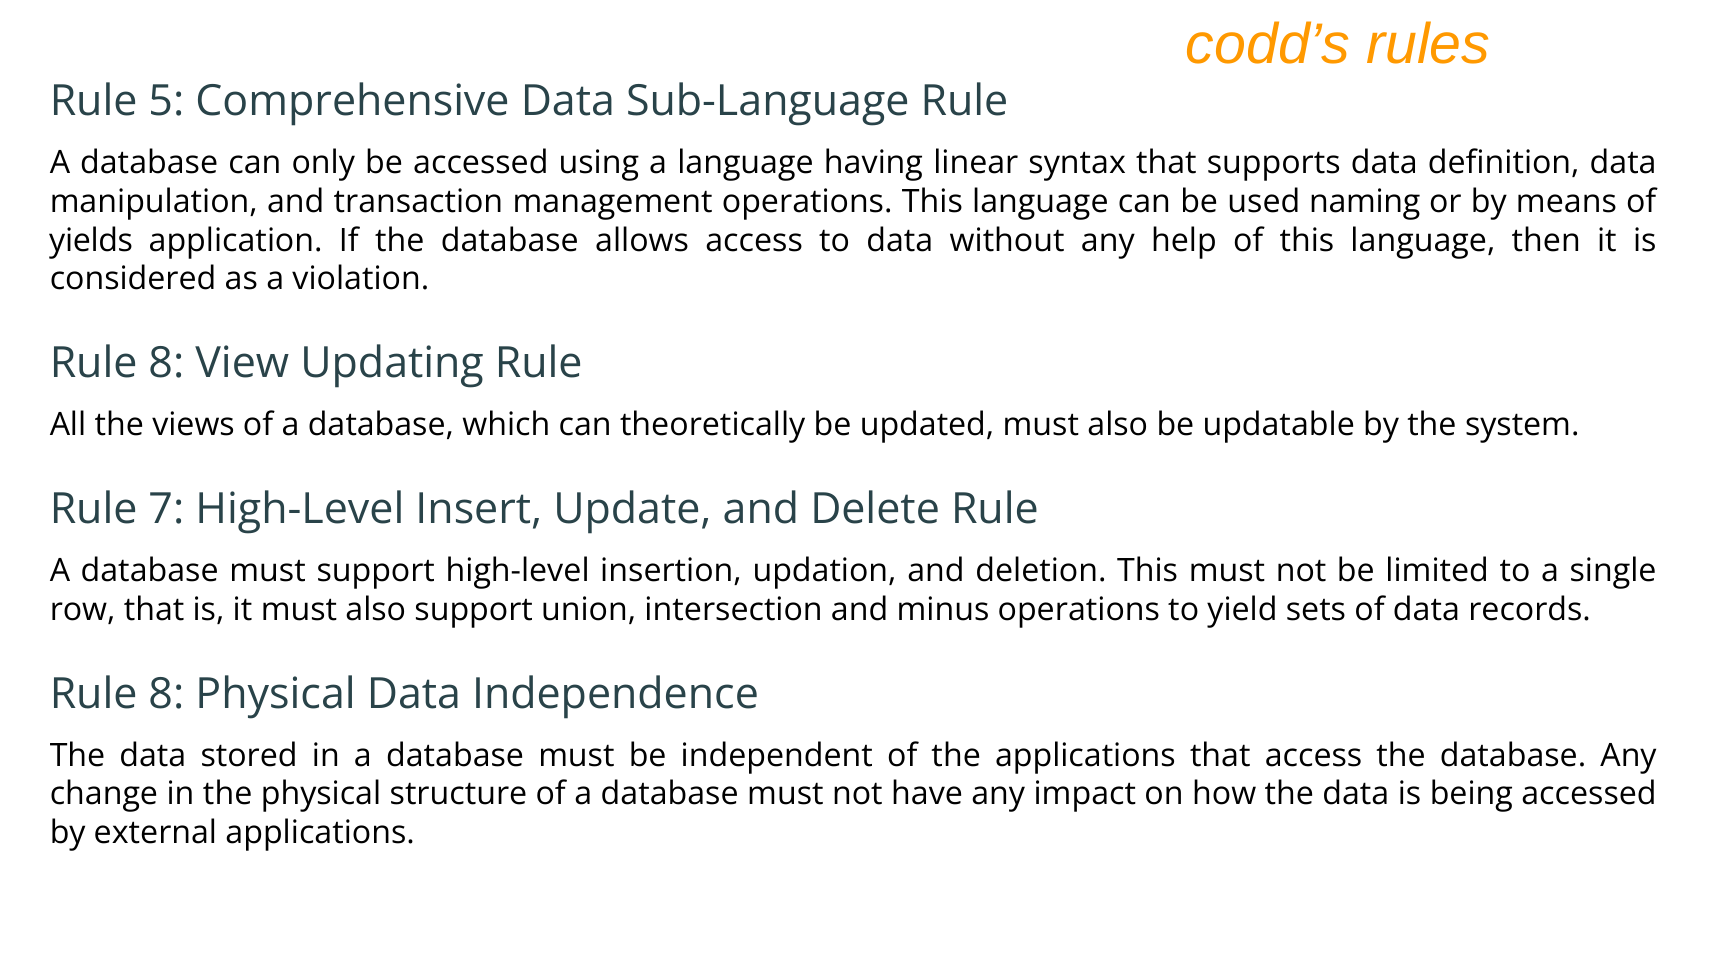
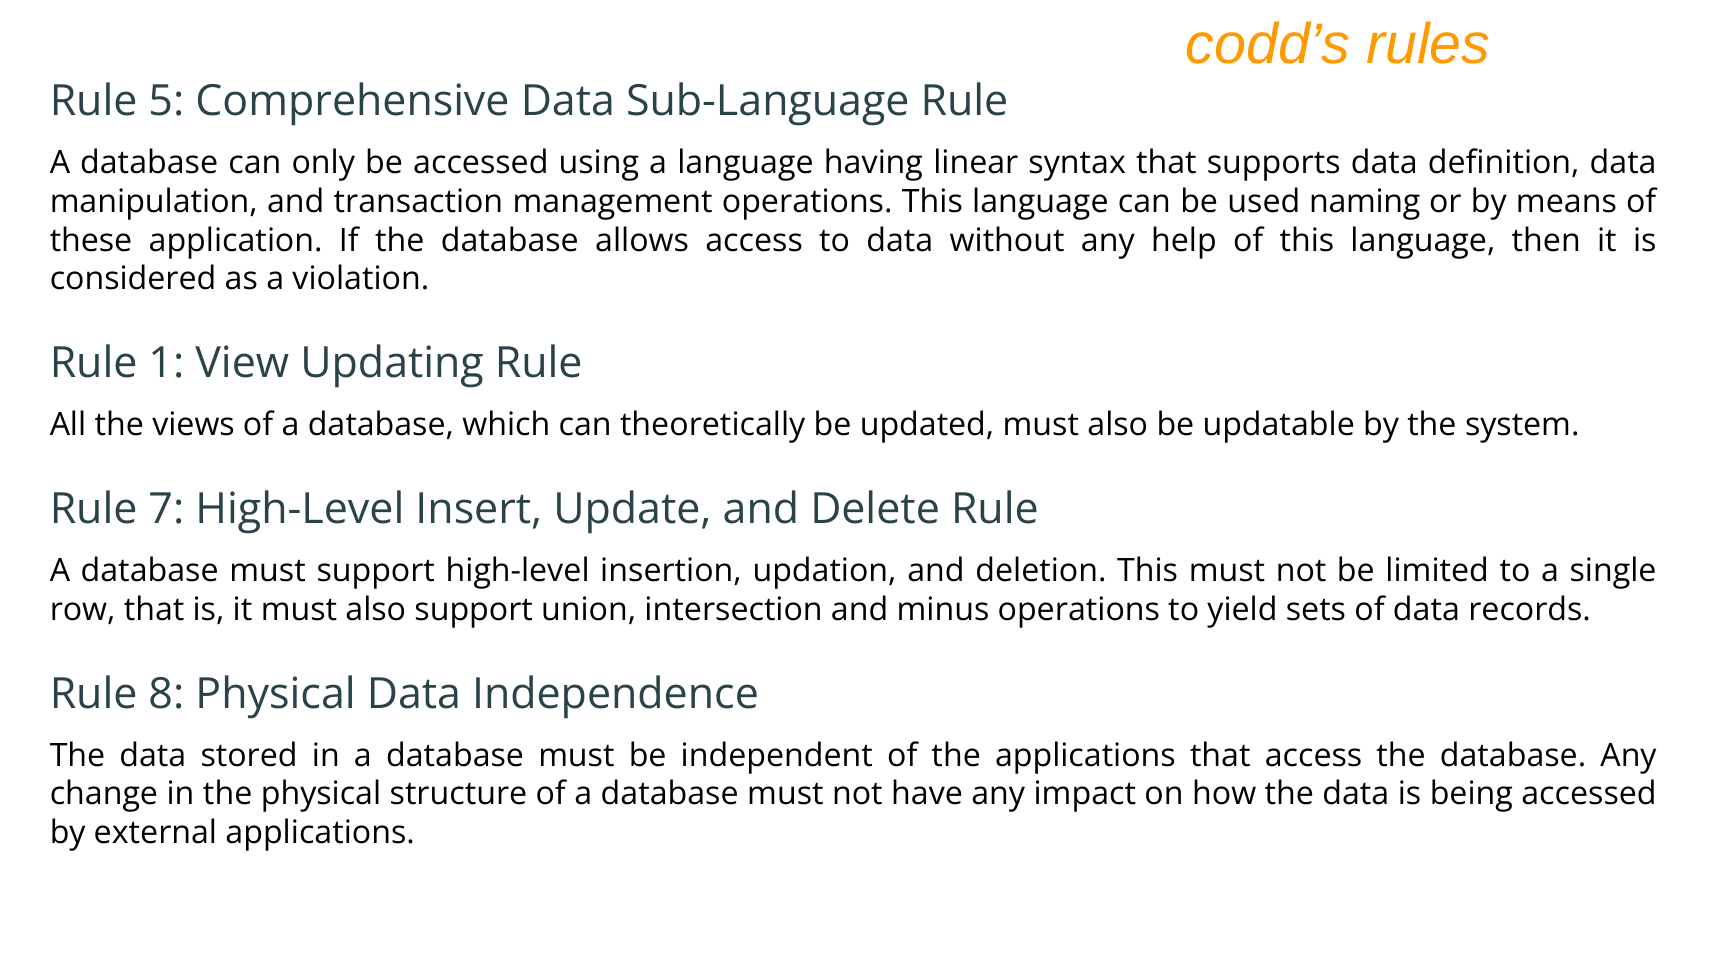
yields: yields -> these
8 at (166, 364): 8 -> 1
